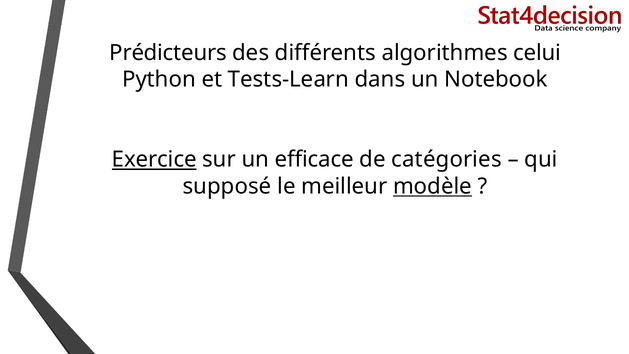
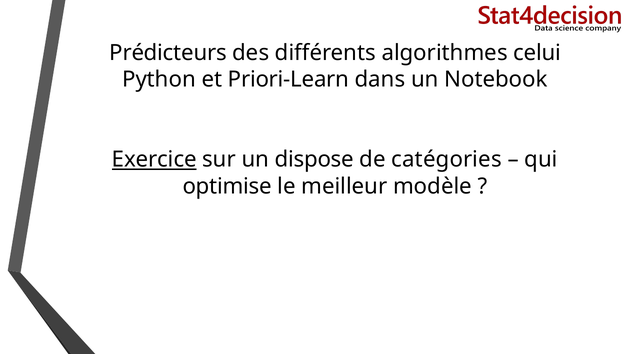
Tests-Learn: Tests-Learn -> Priori-Learn
efficace: efficace -> dispose
supposé: supposé -> optimise
modèle underline: present -> none
